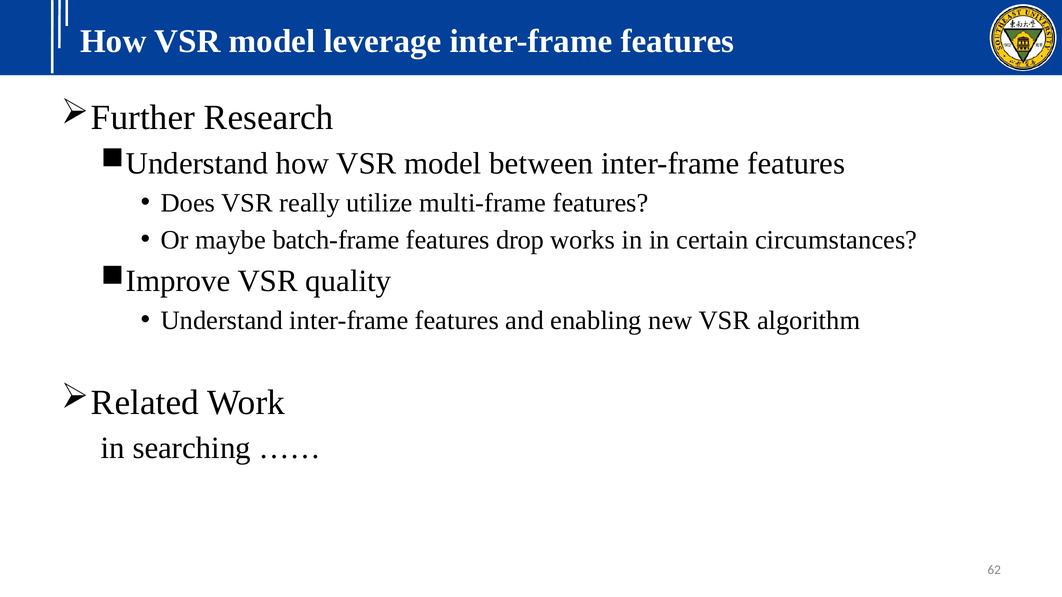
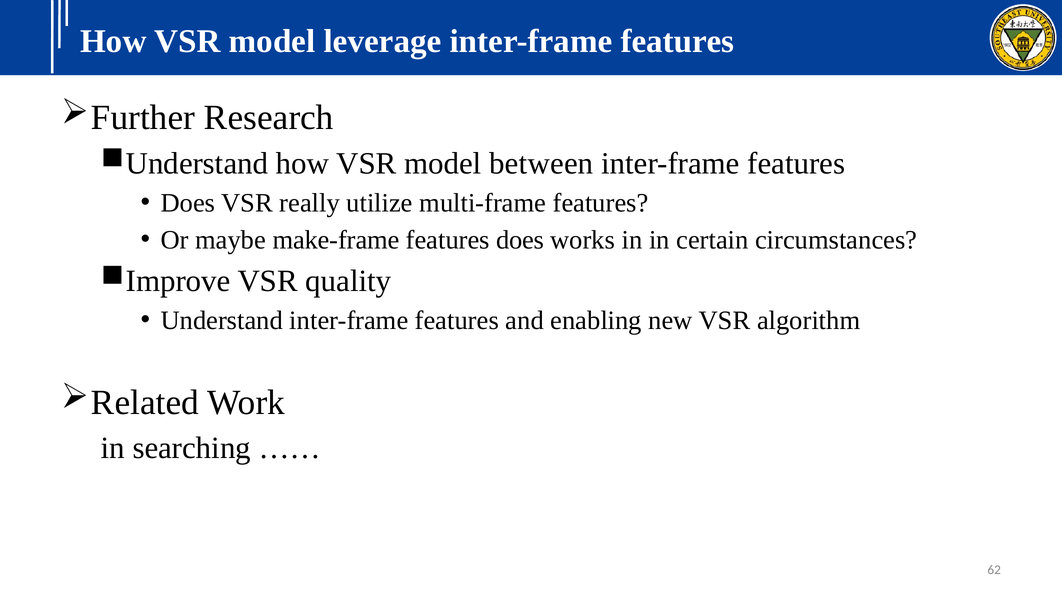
batch-frame: batch-frame -> make-frame
features drop: drop -> does
